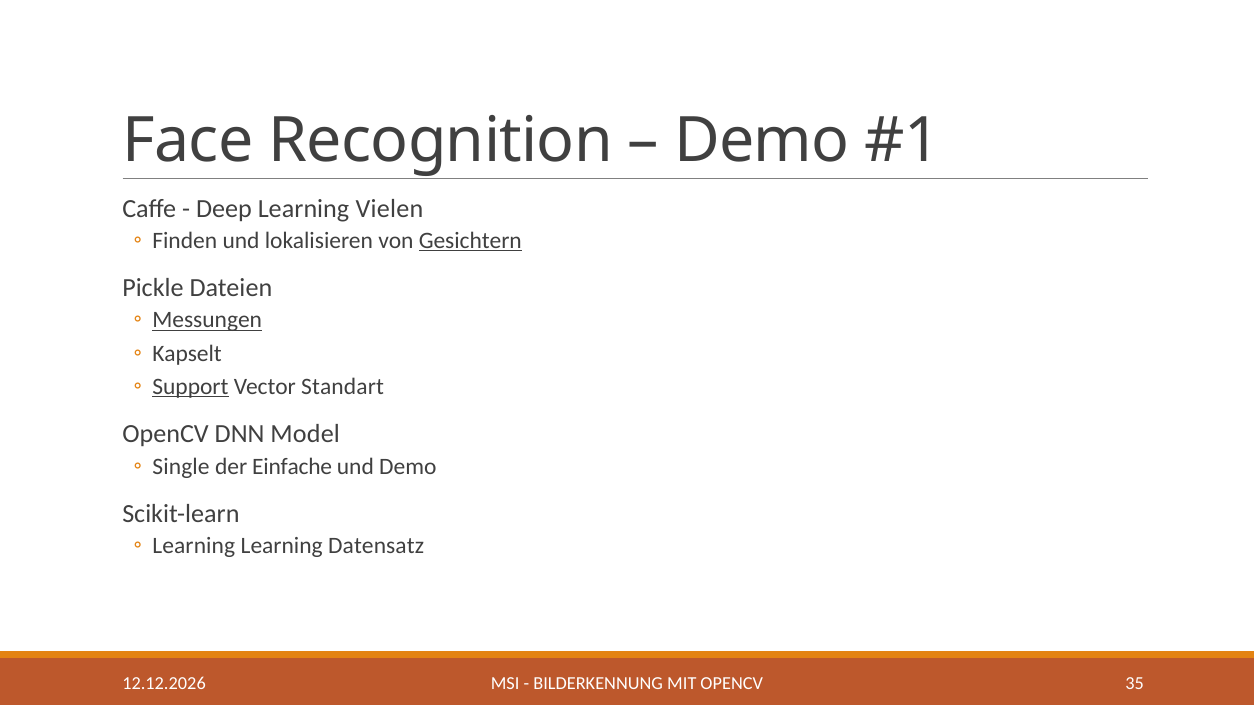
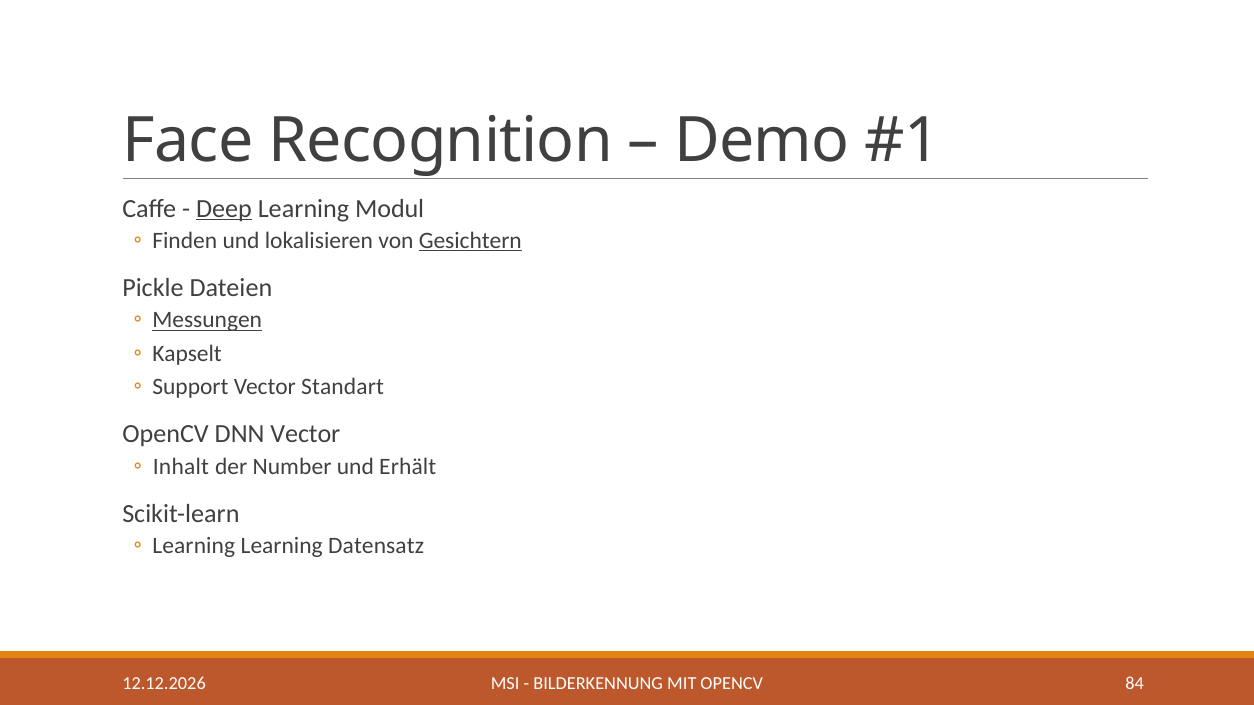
Deep underline: none -> present
Vielen: Vielen -> Modul
Support underline: present -> none
DNN Model: Model -> Vector
Single: Single -> Inhalt
Einfache: Einfache -> Number
und Demo: Demo -> Erhält
35: 35 -> 84
